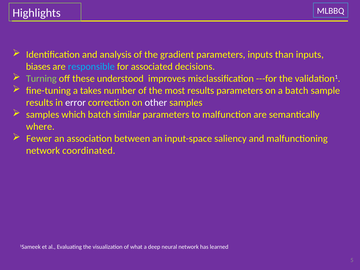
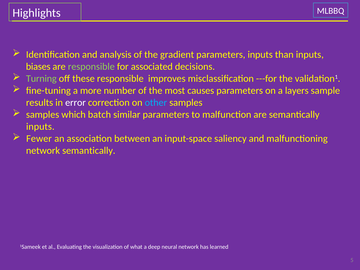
responsible at (91, 67) colour: light blue -> light green
these understood: understood -> responsible
takes: takes -> more
most results: results -> causes
a batch: batch -> layers
other colour: white -> light blue
where at (40, 127): where -> inputs
network coordinated: coordinated -> semantically
